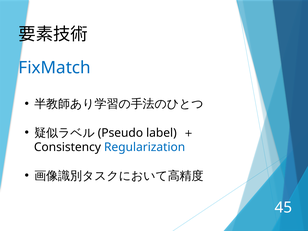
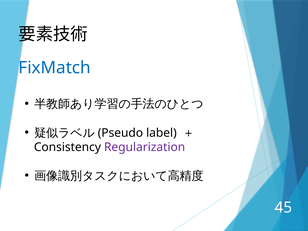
Regularization colour: blue -> purple
